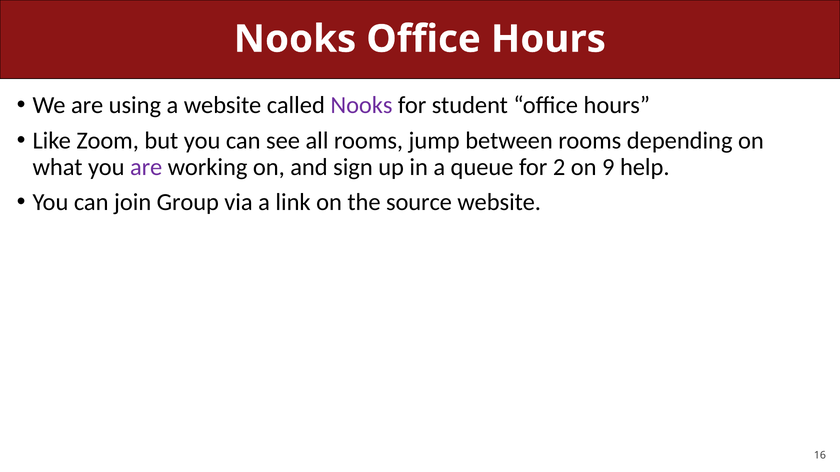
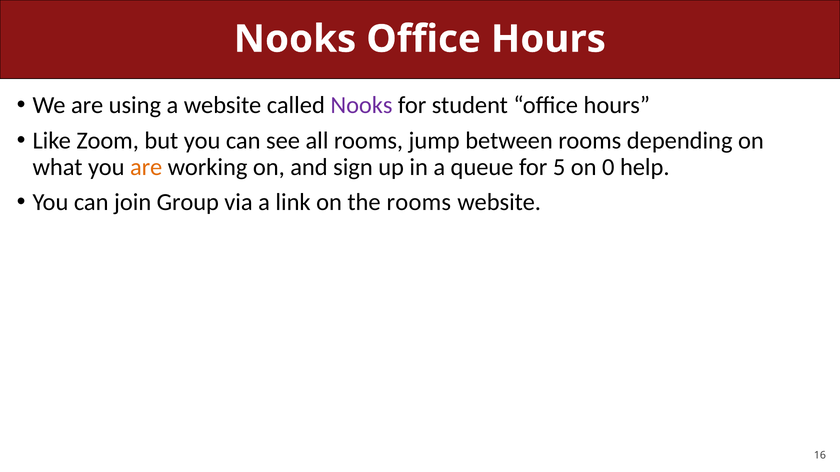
are at (146, 167) colour: purple -> orange
2: 2 -> 5
9: 9 -> 0
the source: source -> rooms
